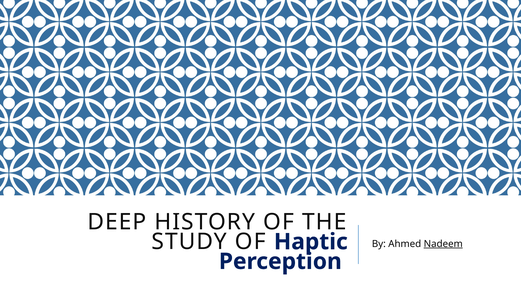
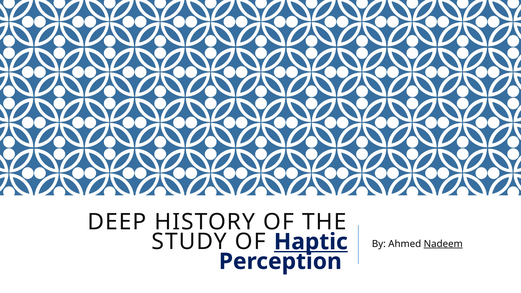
Haptic underline: none -> present
